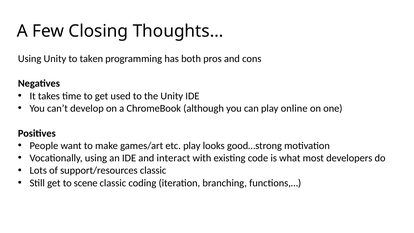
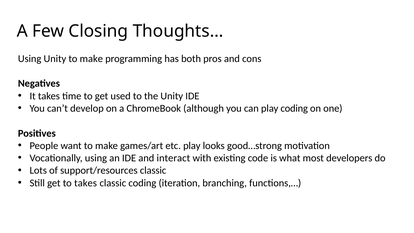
Unity to taken: taken -> make
play online: online -> coding
to scene: scene -> takes
